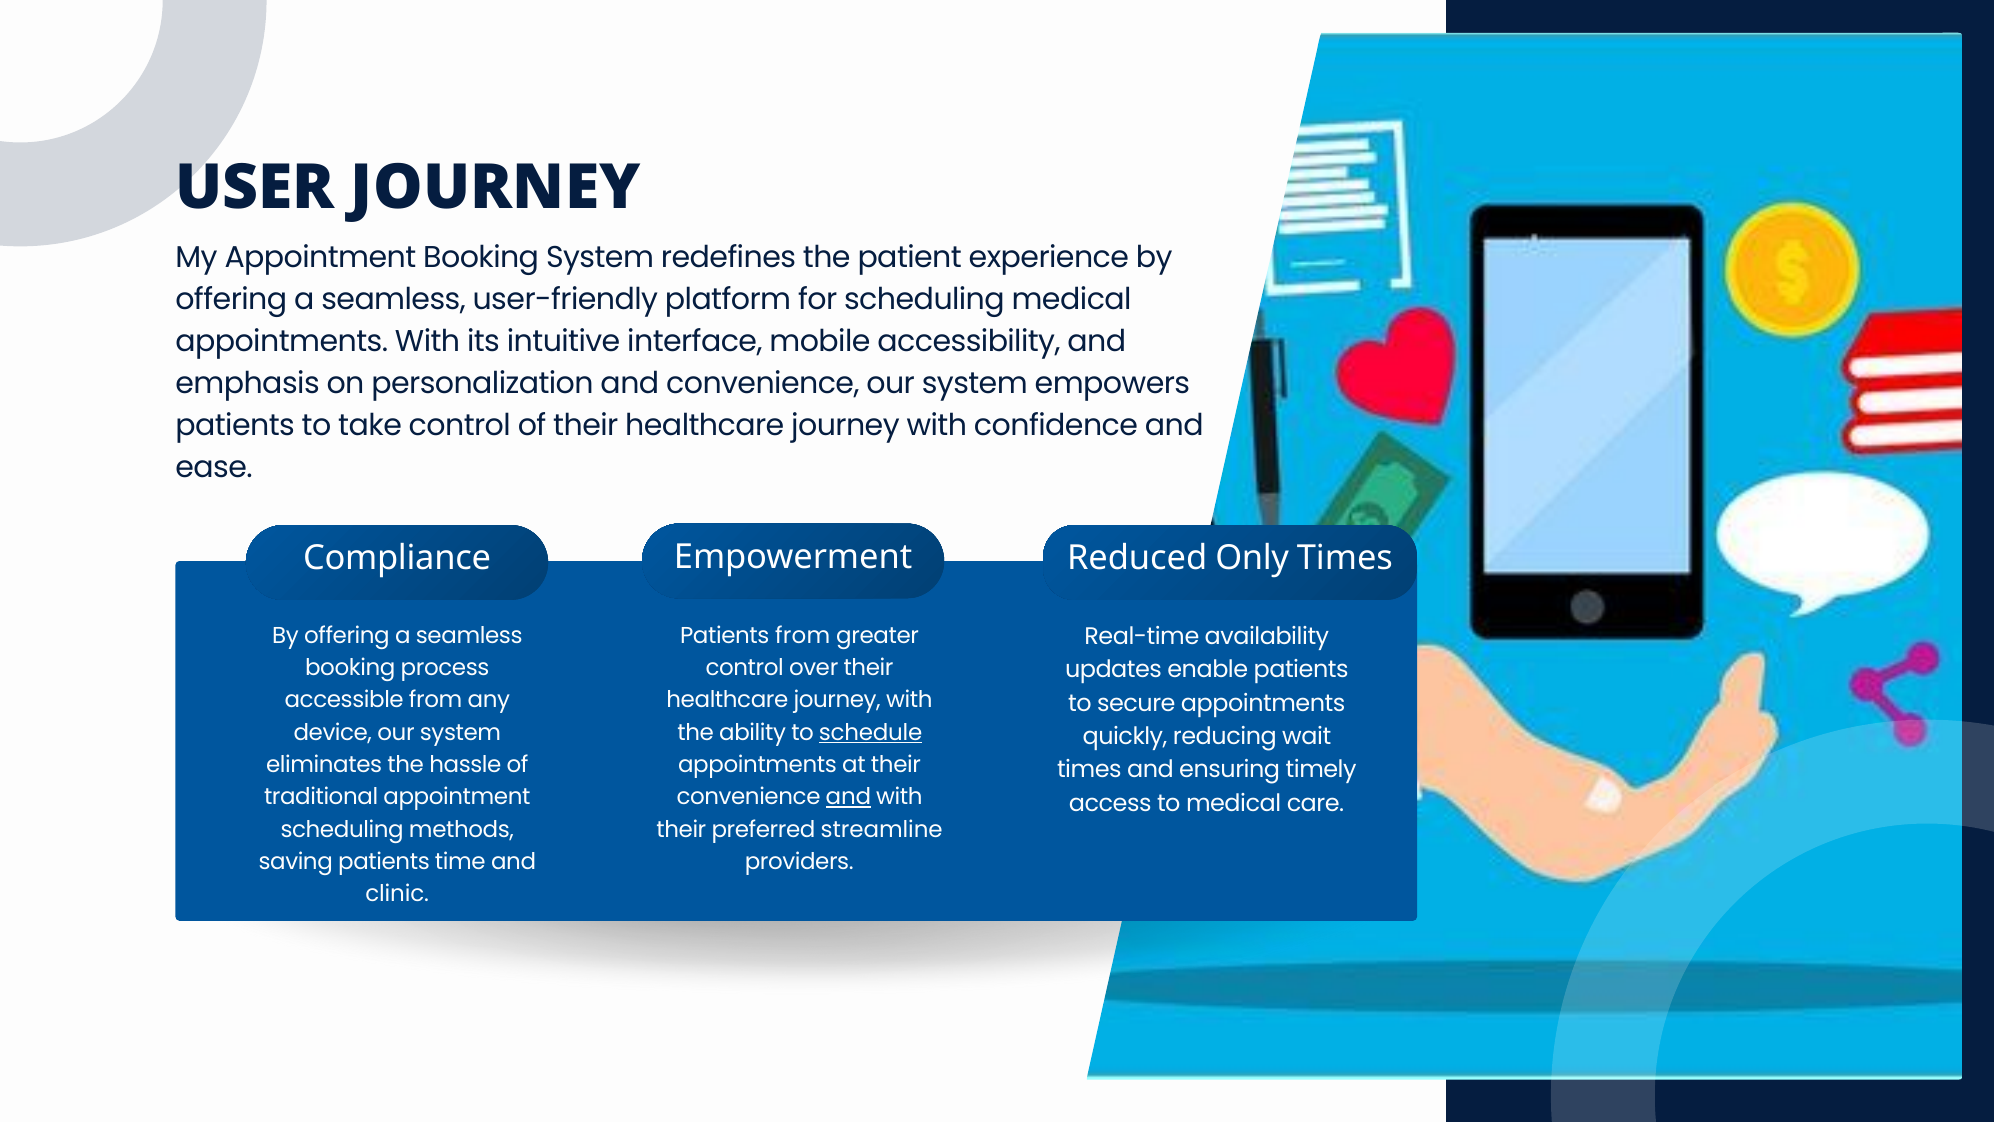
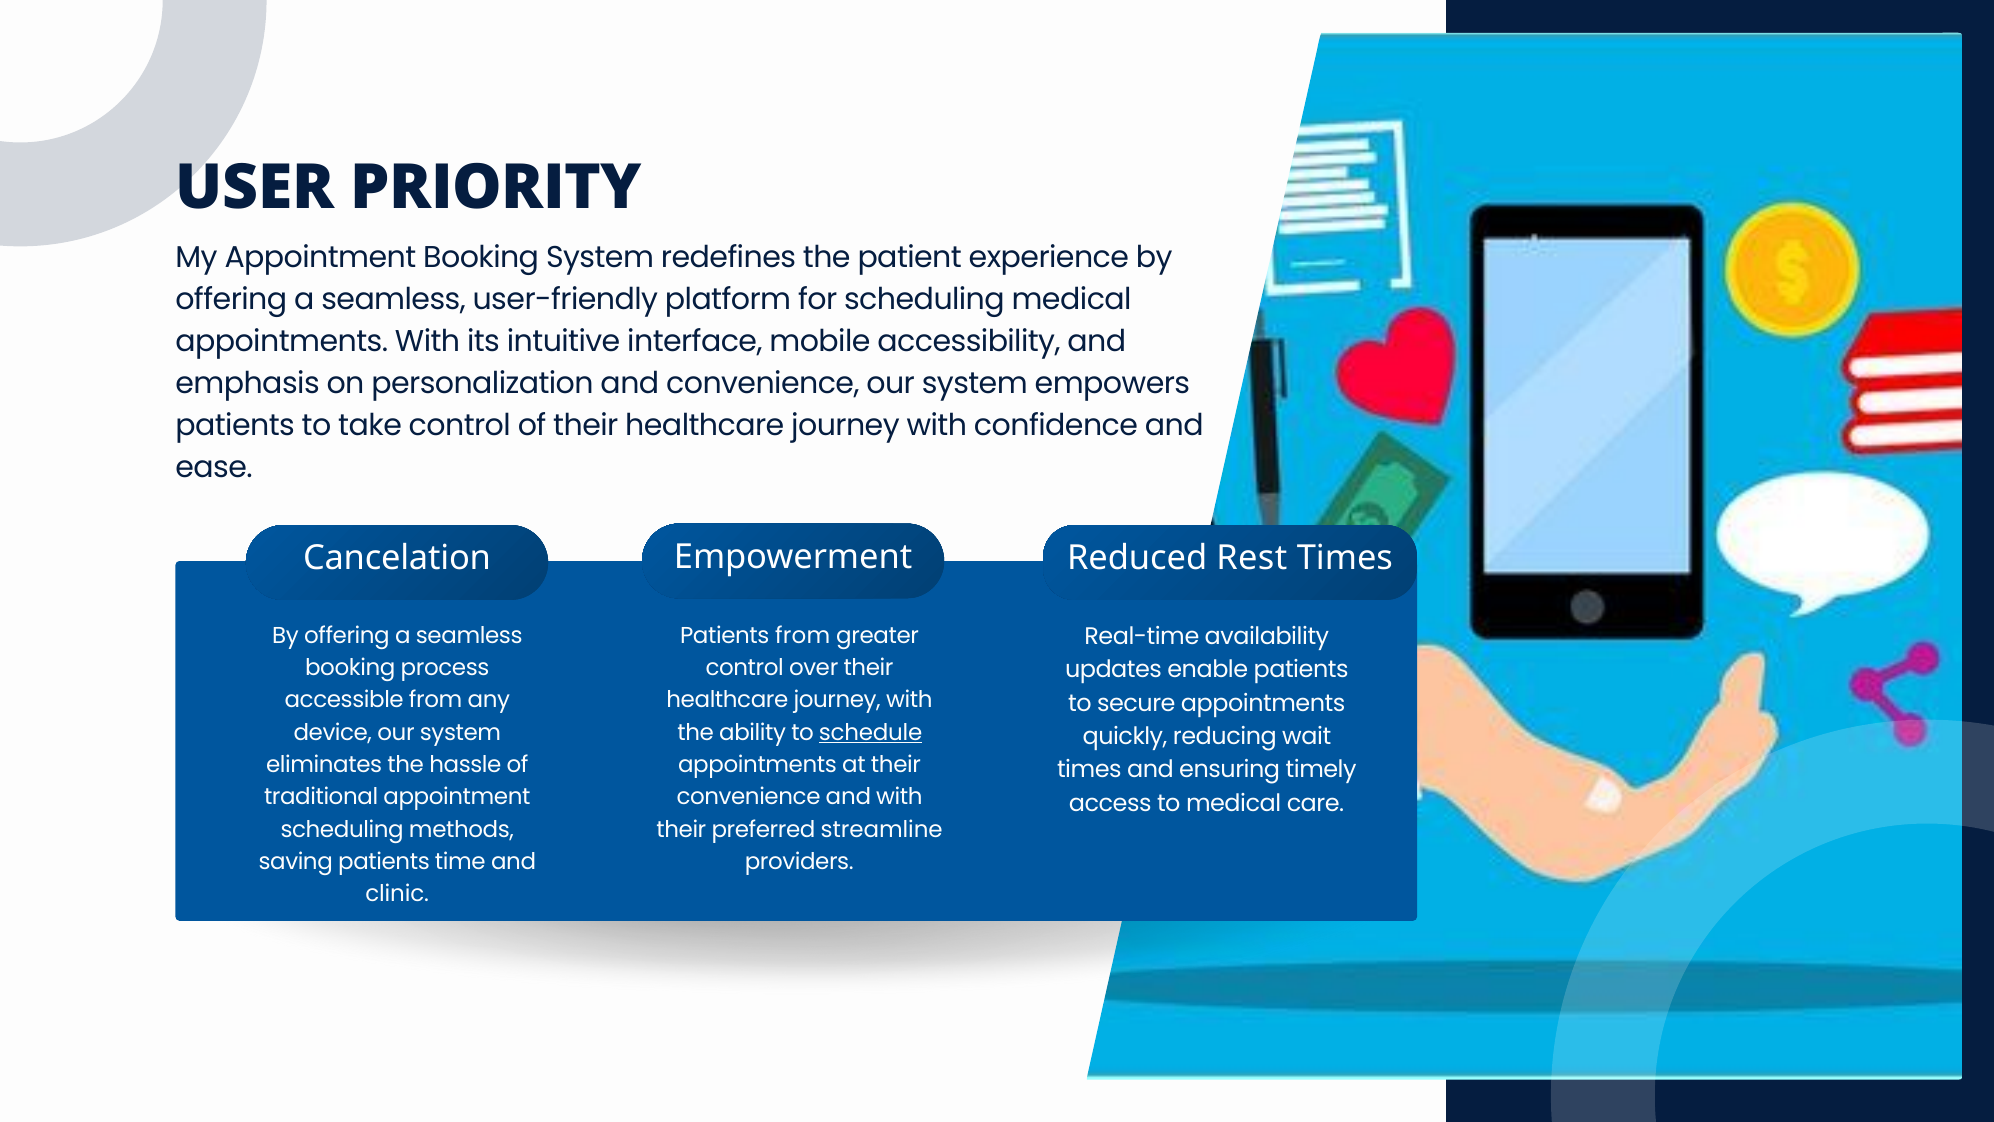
JOURNEY at (496, 188): JOURNEY -> PRIORITY
Compliance: Compliance -> Cancelation
Only: Only -> Rest
and at (848, 797) underline: present -> none
